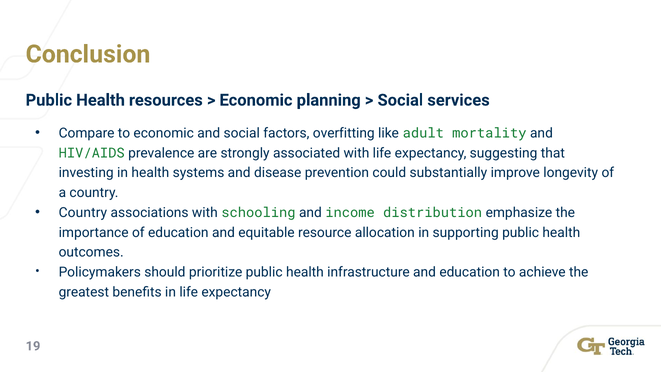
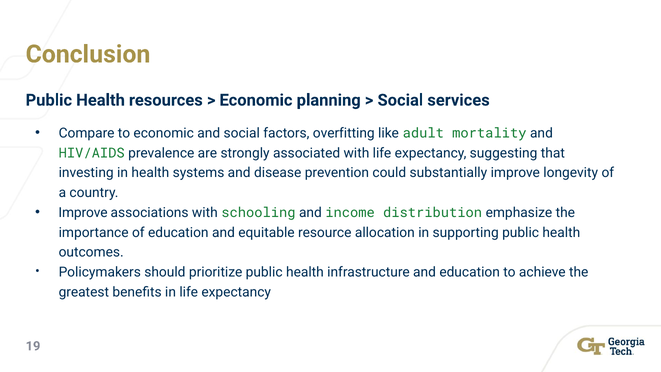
Country at (83, 213): Country -> Improve
